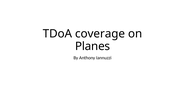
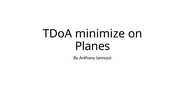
coverage: coverage -> minimize
